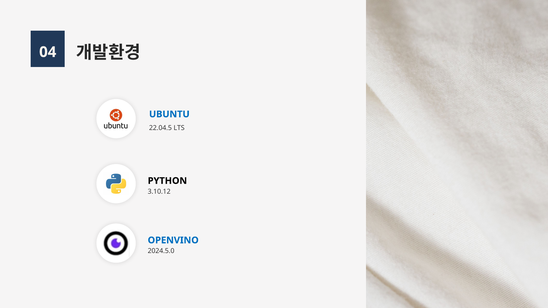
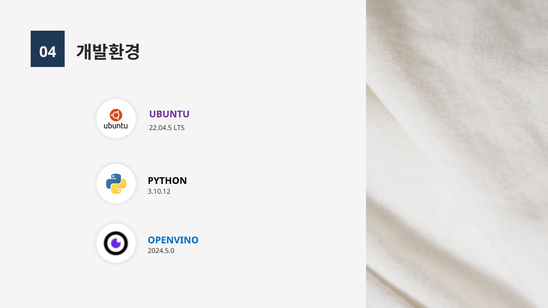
UBUNTU colour: blue -> purple
